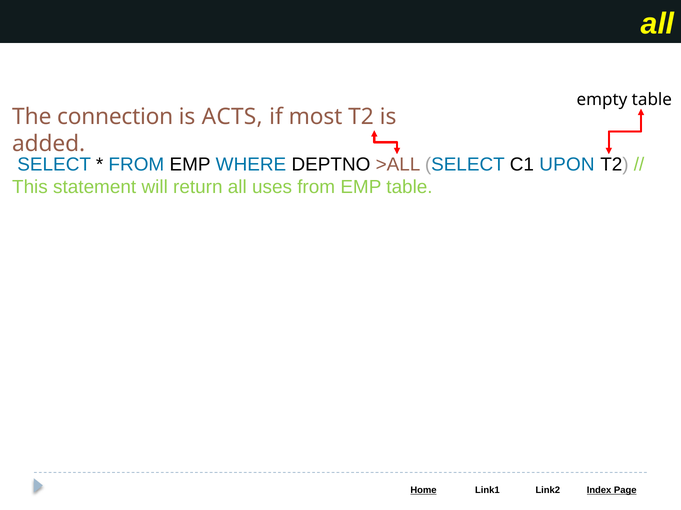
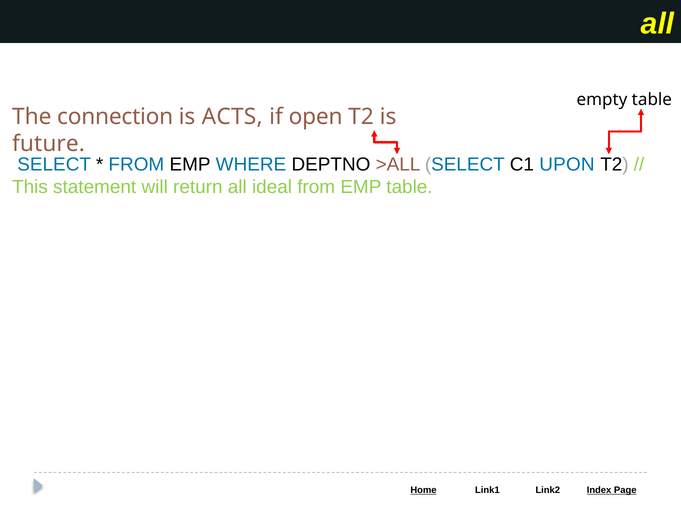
most: most -> open
added: added -> future
uses: uses -> ideal
